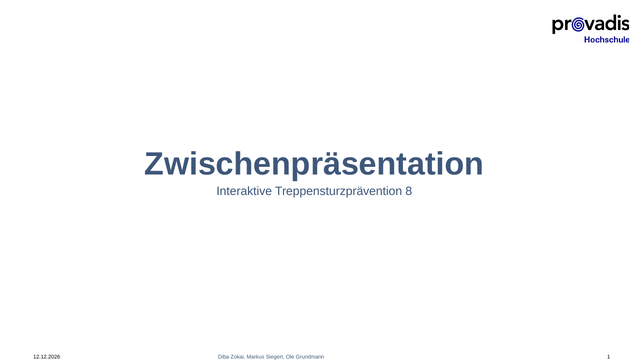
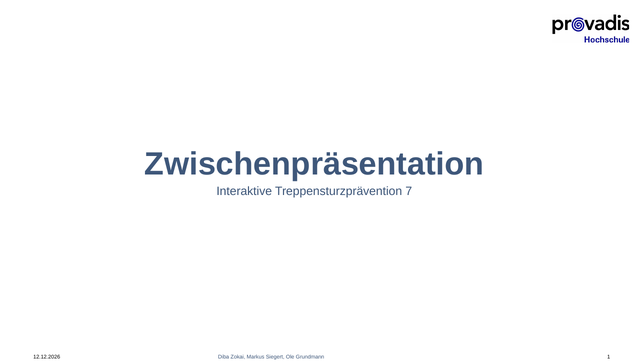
8: 8 -> 7
